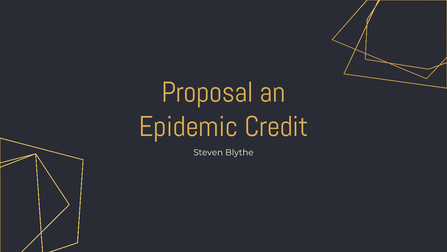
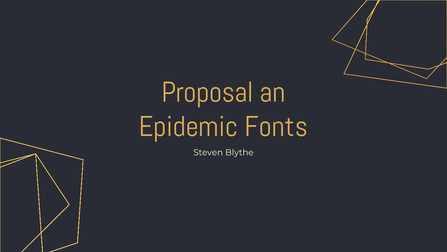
Credit: Credit -> Fonts
